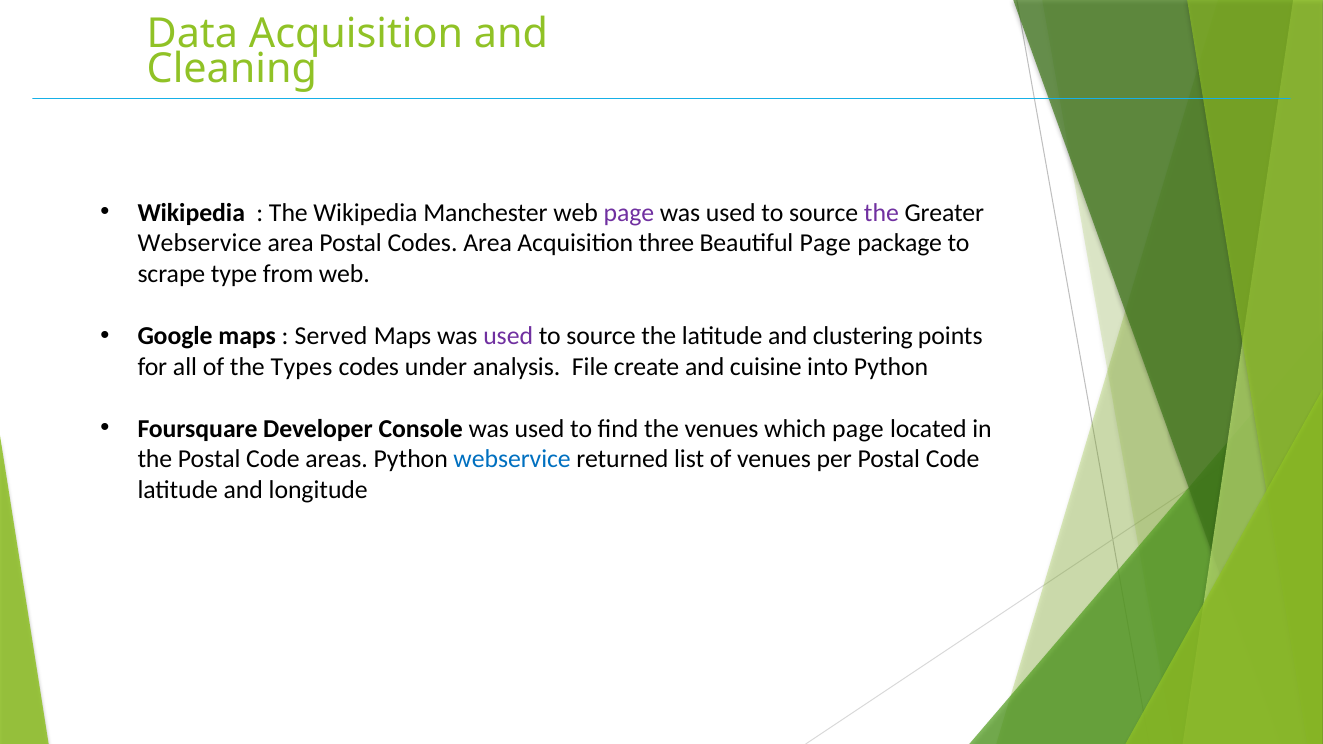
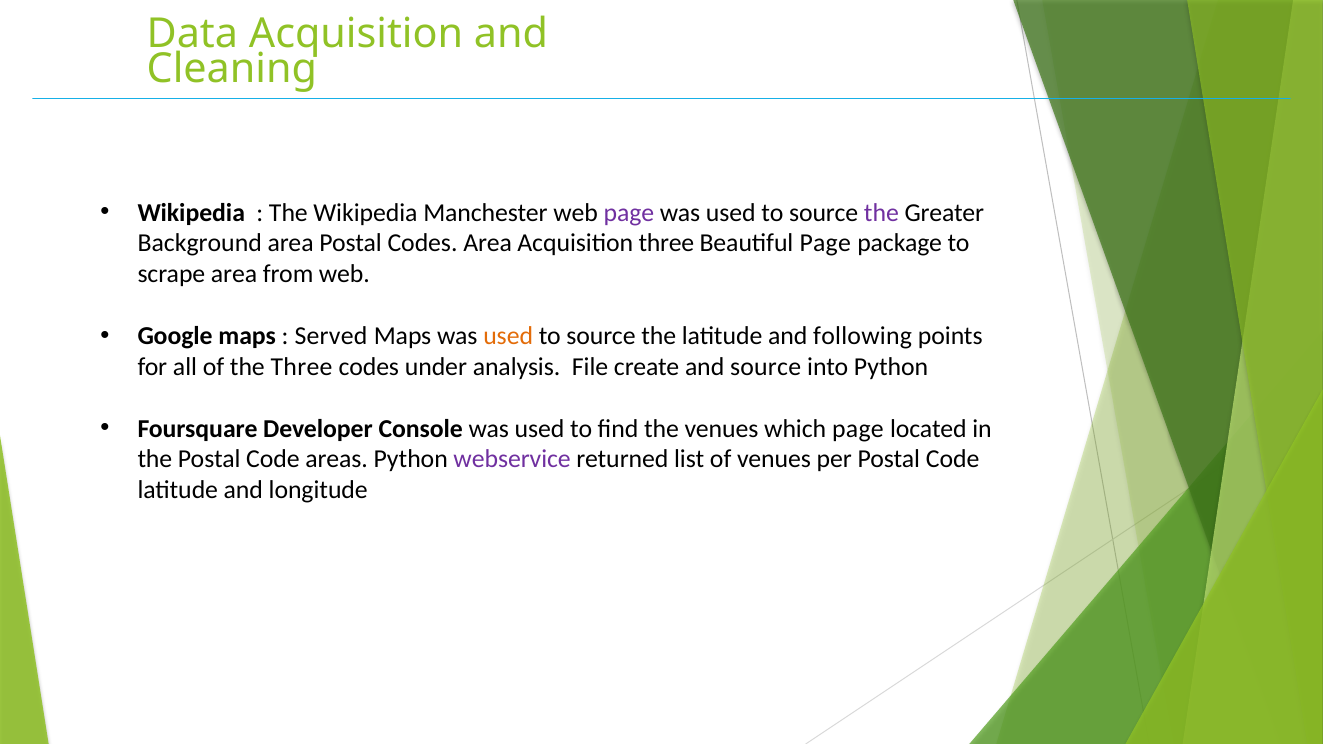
Webservice at (200, 243): Webservice -> Background
scrape type: type -> area
used at (508, 336) colour: purple -> orange
clustering: clustering -> following
the Types: Types -> Three
and cuisine: cuisine -> source
webservice at (512, 460) colour: blue -> purple
